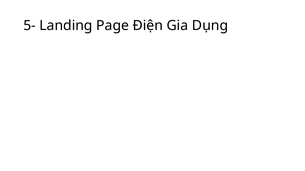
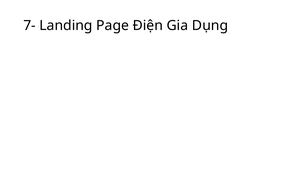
5-: 5- -> 7-
